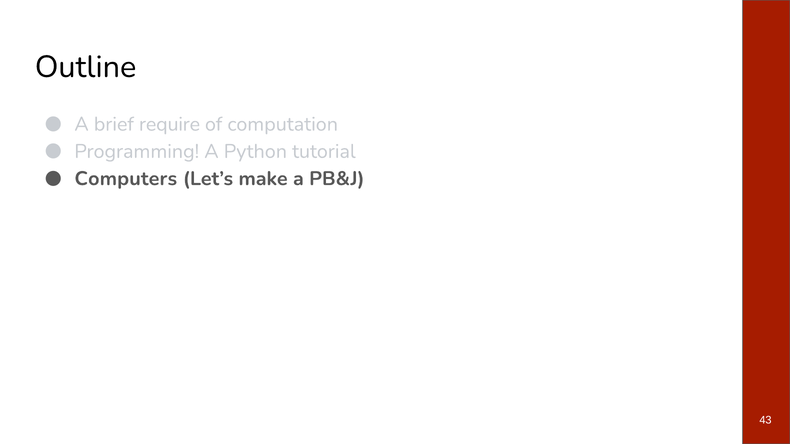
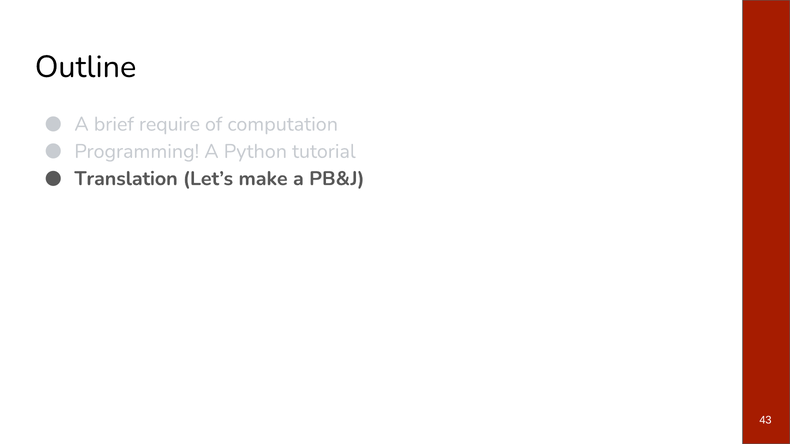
Computers: Computers -> Translation
